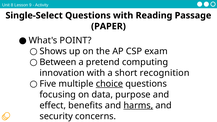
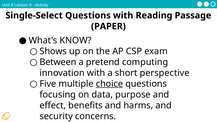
POINT: POINT -> KNOW
recognition: recognition -> perspective
harms underline: present -> none
